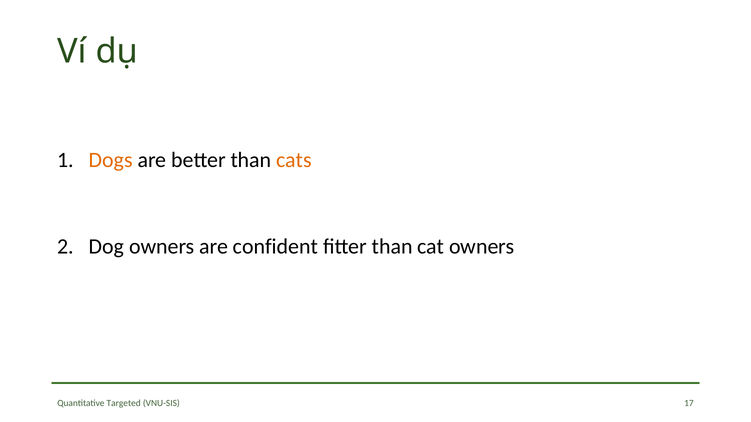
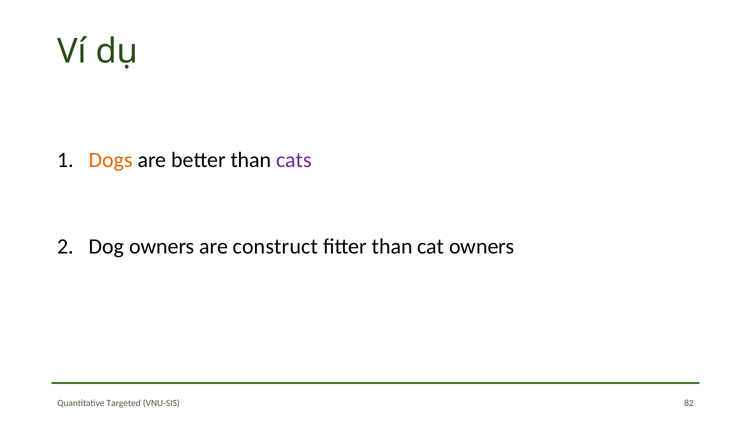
cats colour: orange -> purple
confident: confident -> construct
17: 17 -> 82
